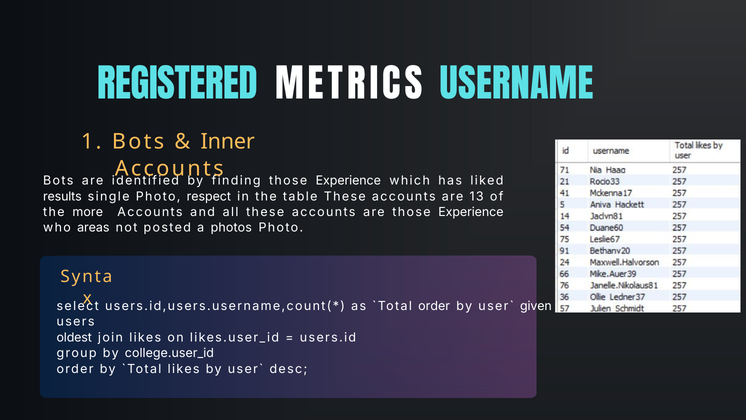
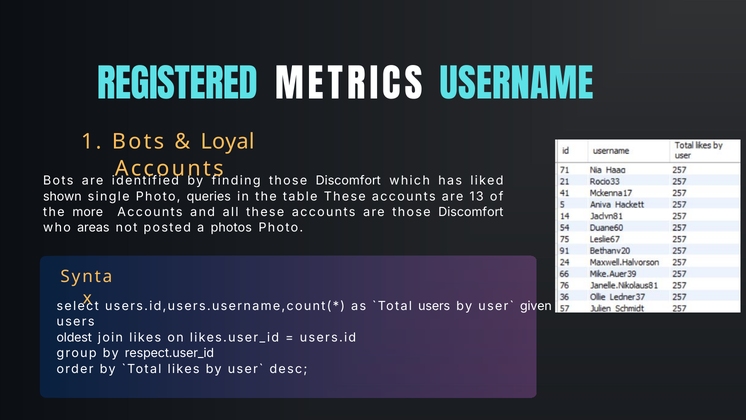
Inner: Inner -> Loyal
finding those Experience: Experience -> Discomfort
results: results -> shown
respect: respect -> queries
are those Experience: Experience -> Discomfort
order at (434, 306): order -> users
college.user_id: college.user_id -> respect.user_id
